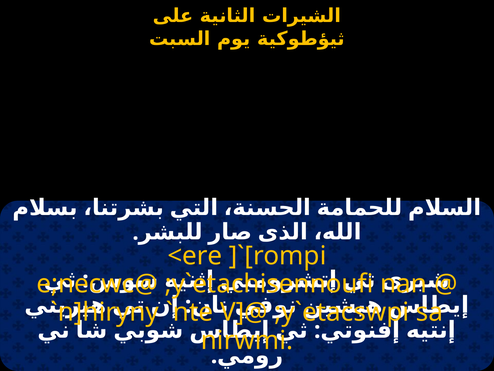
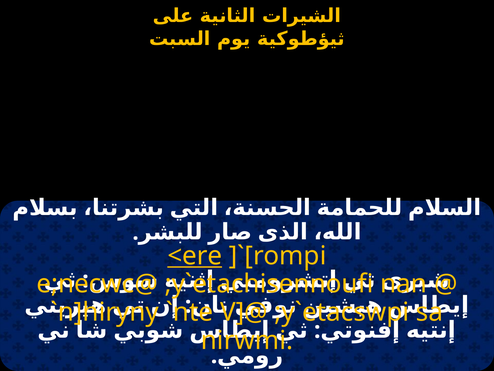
<ere underline: none -> present
